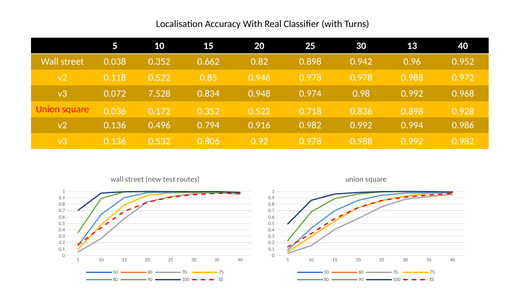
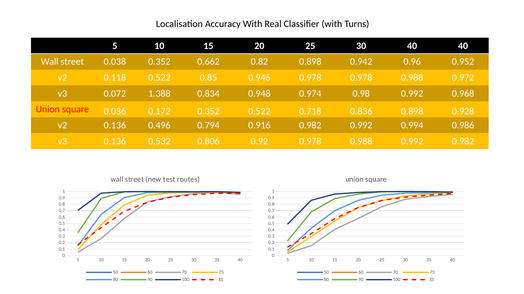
30 13: 13 -> 40
7.528: 7.528 -> 1.388
